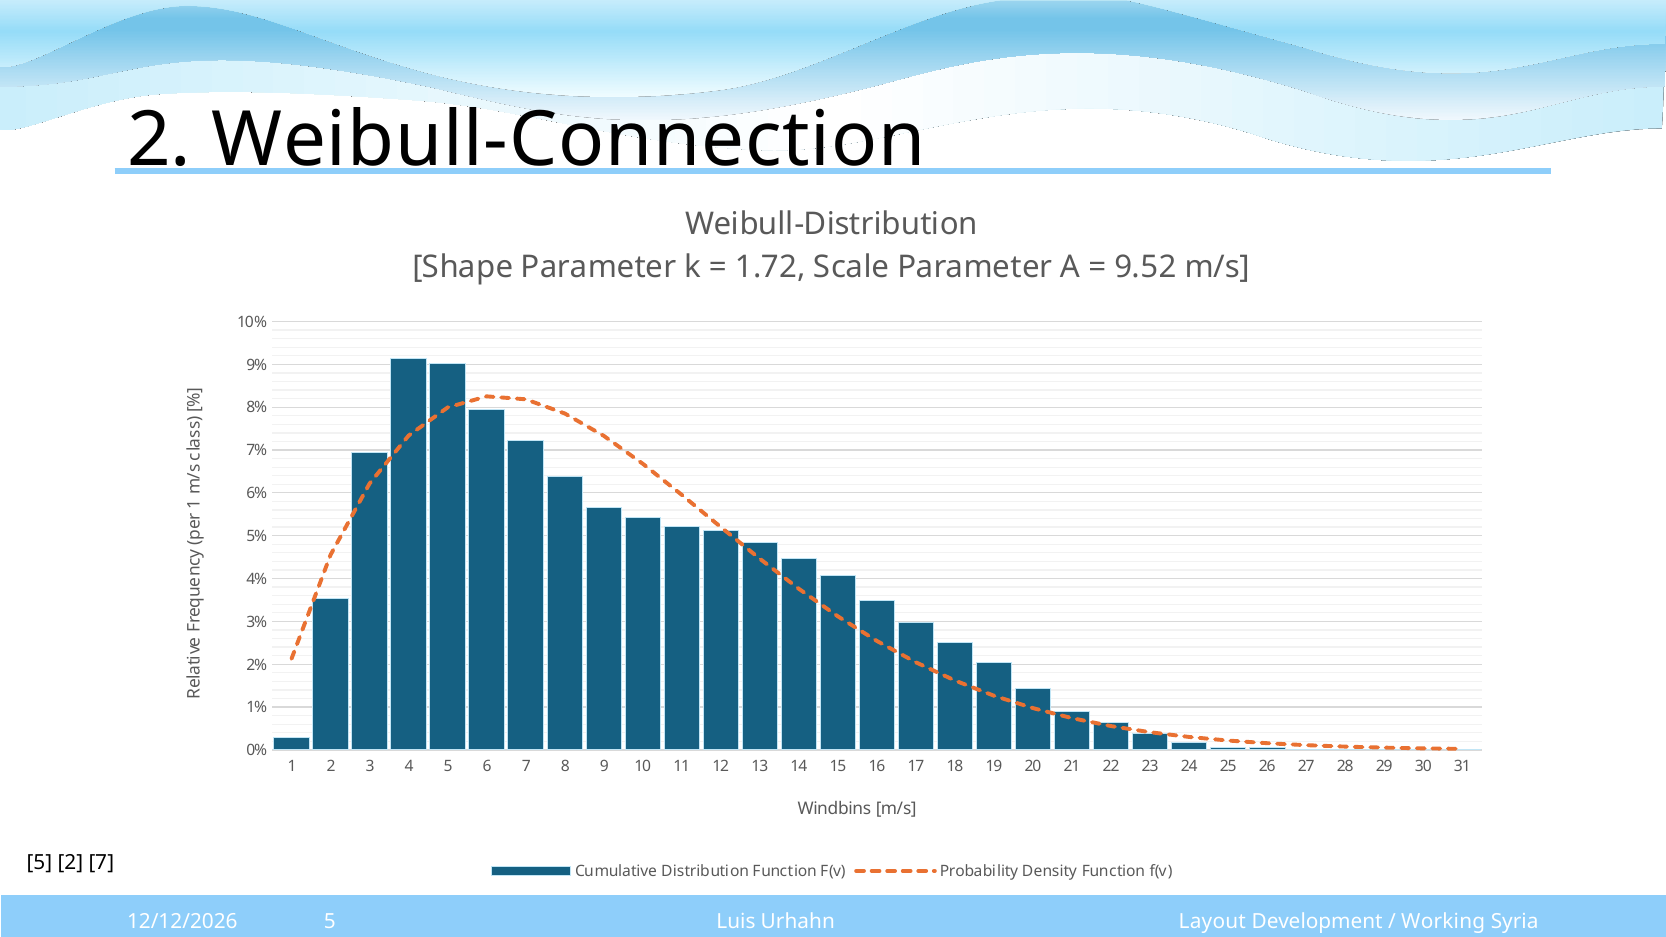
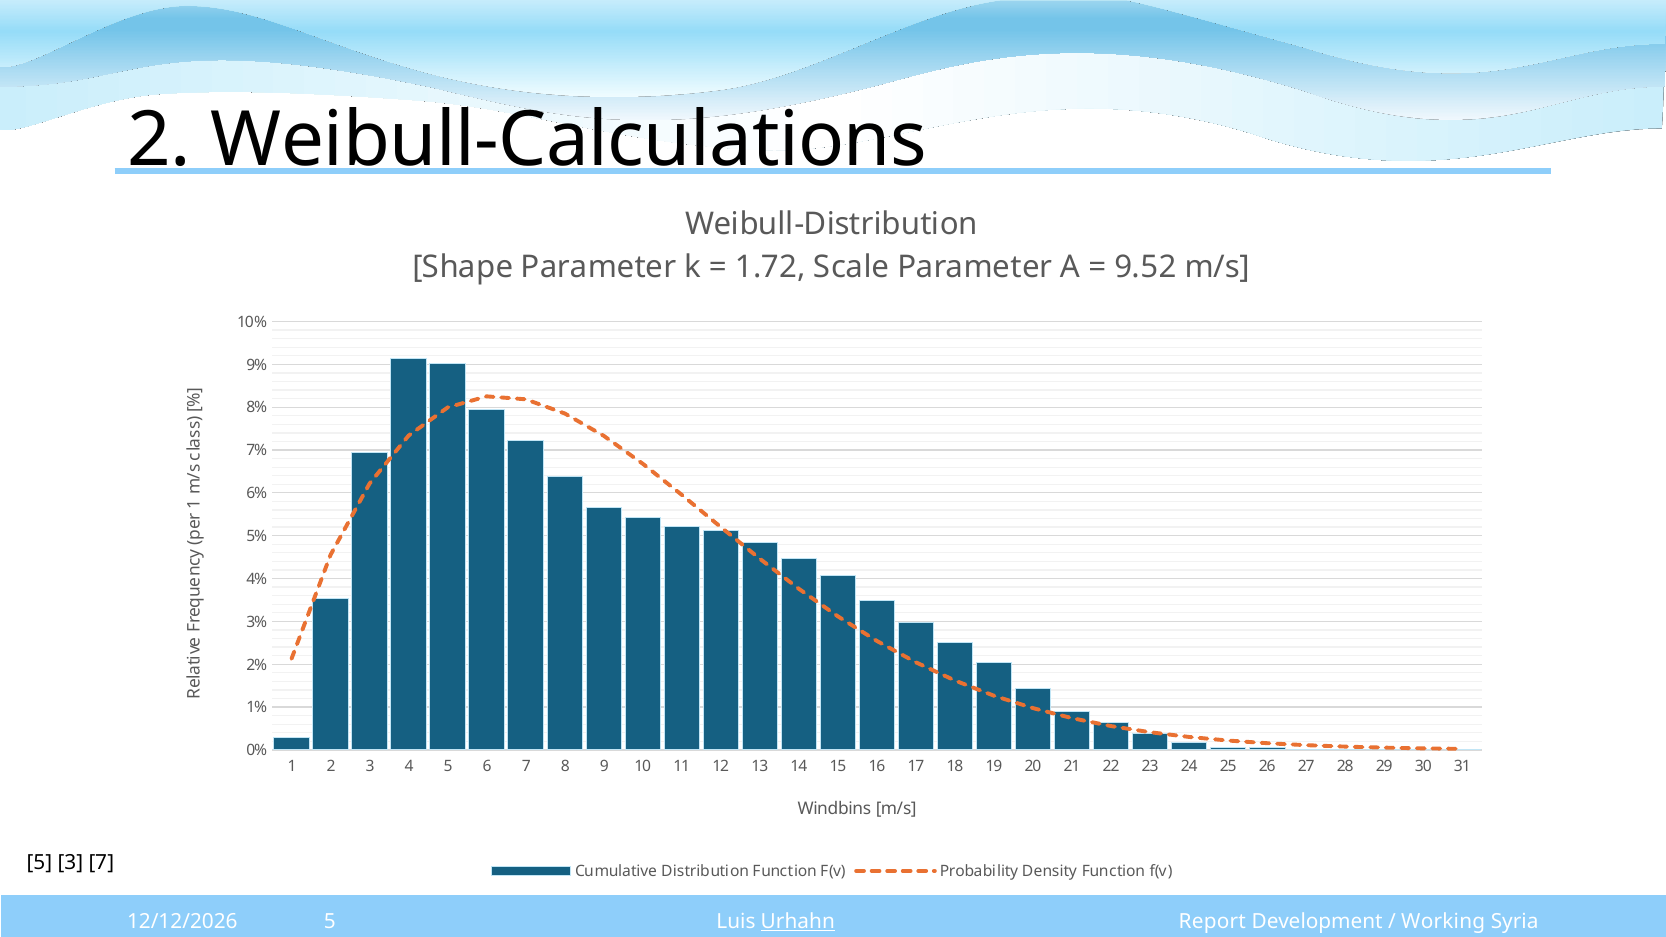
Weibull-Connection: Weibull-Connection -> Weibull-Calculations
2 at (70, 862): 2 -> 3
Urhahn underline: none -> present
Layout: Layout -> Report
